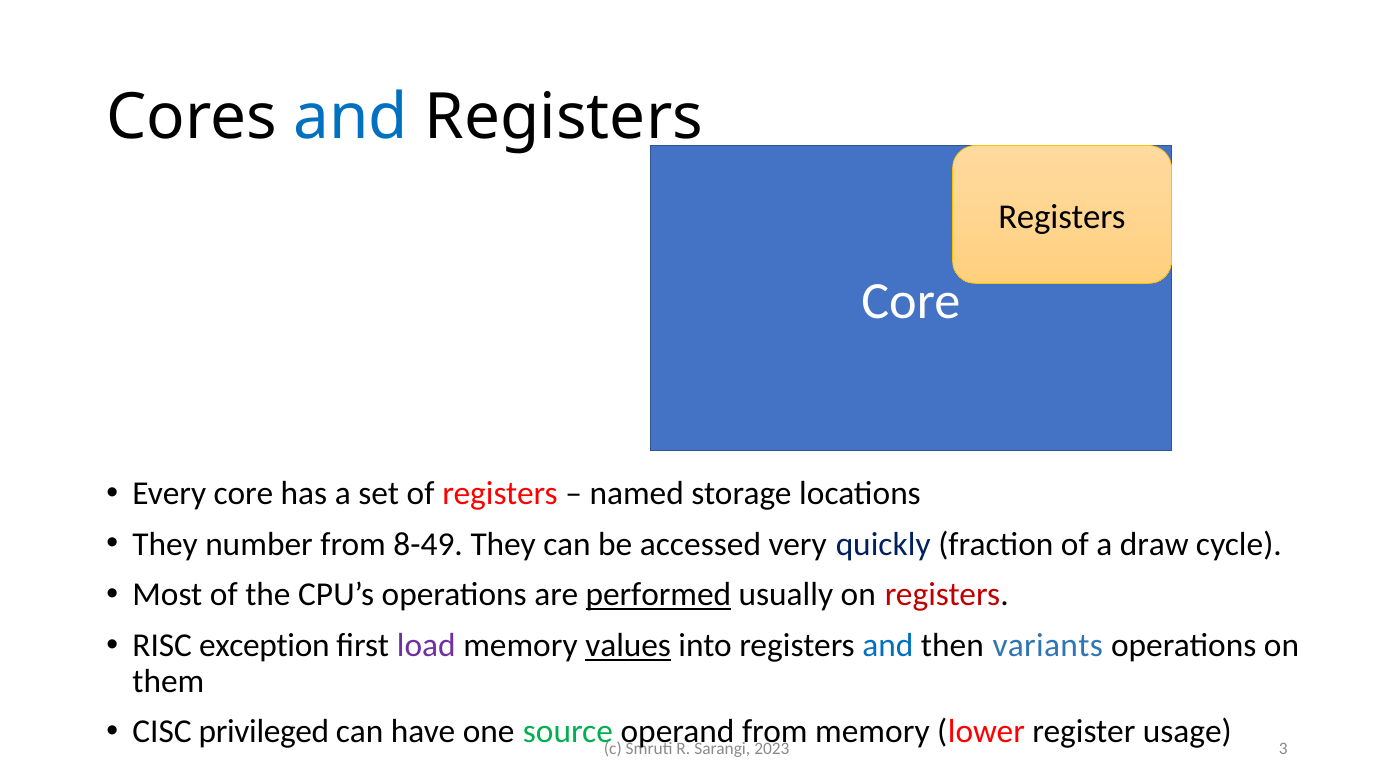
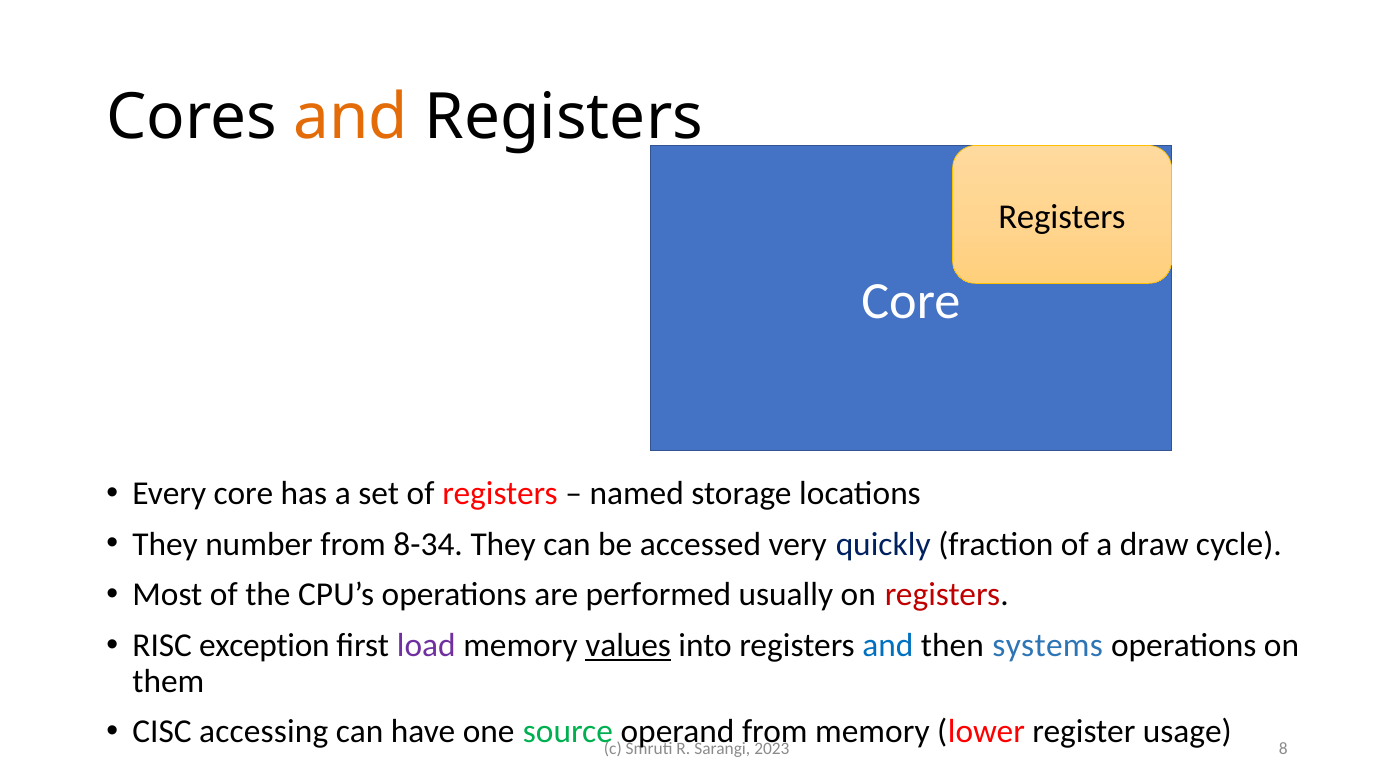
and at (351, 117) colour: blue -> orange
8-49: 8-49 -> 8-34
performed underline: present -> none
variants: variants -> systems
privileged: privileged -> accessing
3: 3 -> 8
